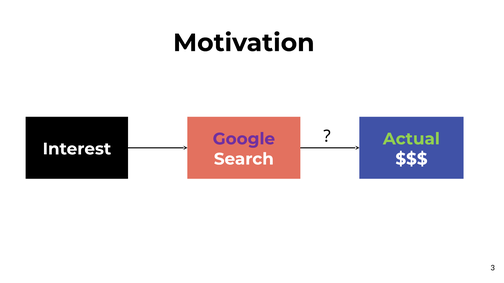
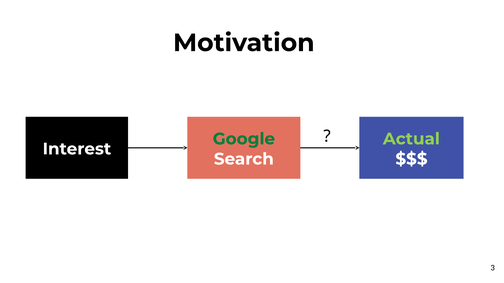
Google colour: purple -> green
